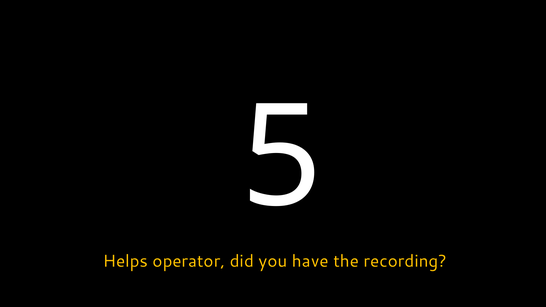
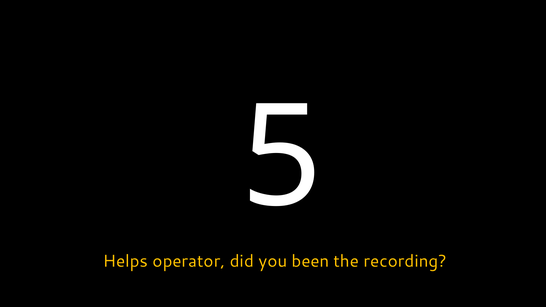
have: have -> been
